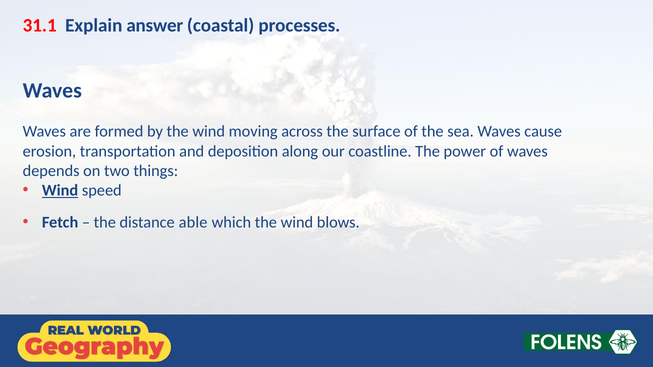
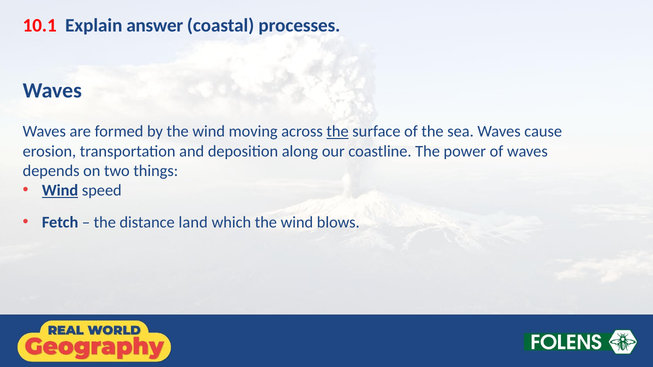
31.1: 31.1 -> 10.1
the at (338, 132) underline: none -> present
able: able -> land
